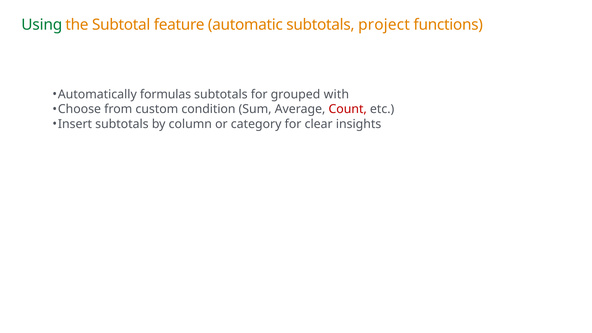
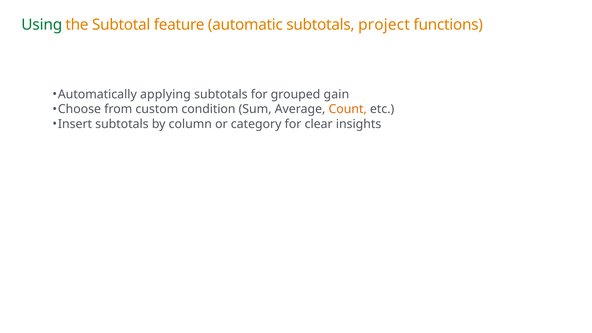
formulas: formulas -> applying
with: with -> gain
Count colour: red -> orange
